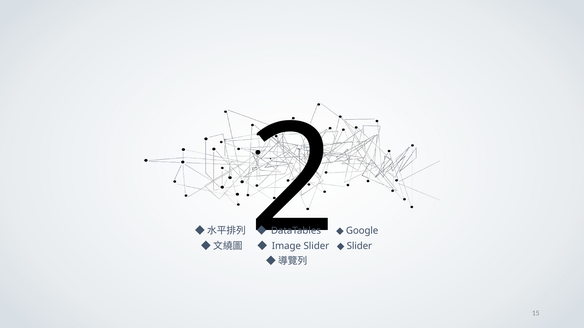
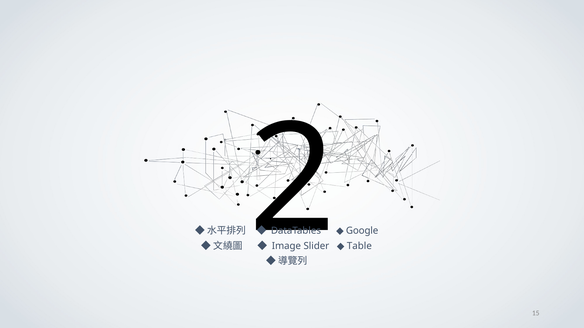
Slider at (359, 246): Slider -> Table
